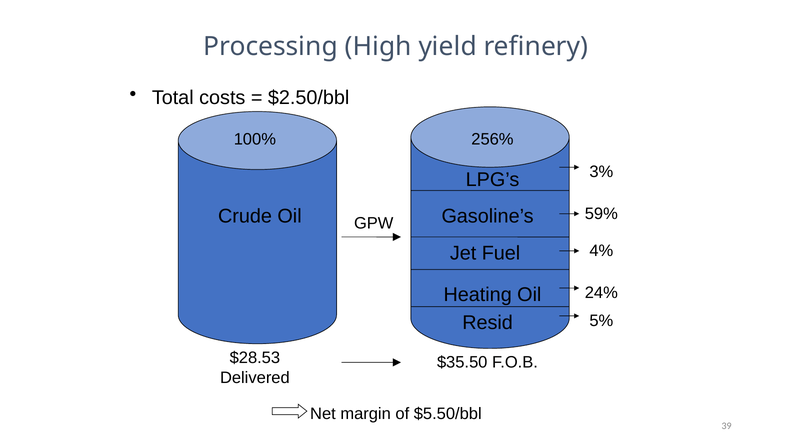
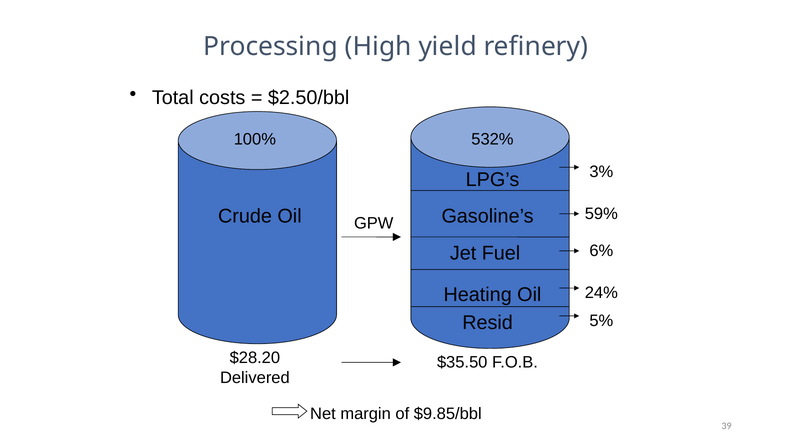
256%: 256% -> 532%
4%: 4% -> 6%
$28.53: $28.53 -> $28.20
$5.50/bbl: $5.50/bbl -> $9.85/bbl
